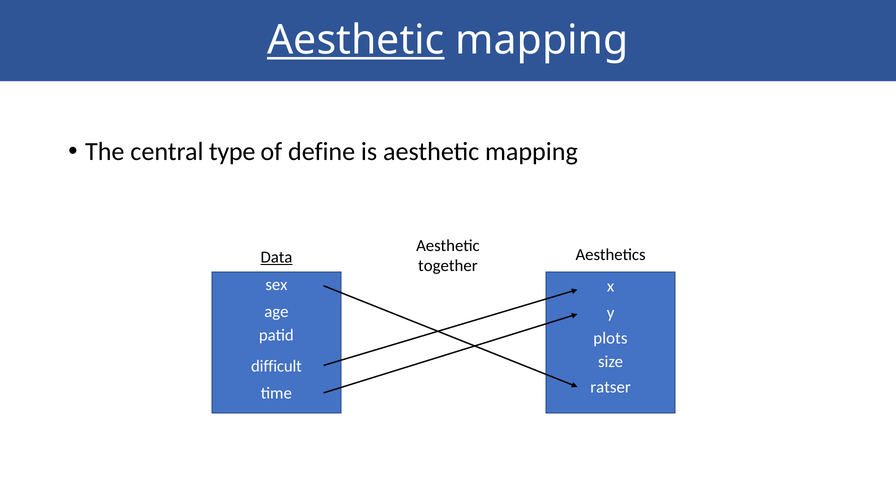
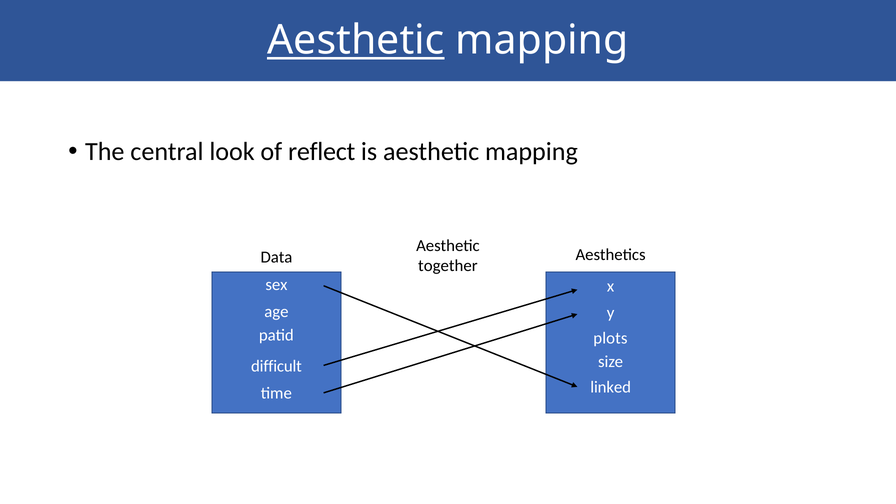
type: type -> look
define: define -> reflect
Data underline: present -> none
ratser: ratser -> linked
